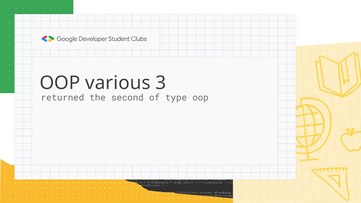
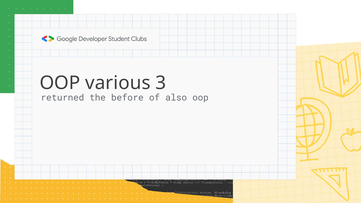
second: second -> before
type: type -> also
